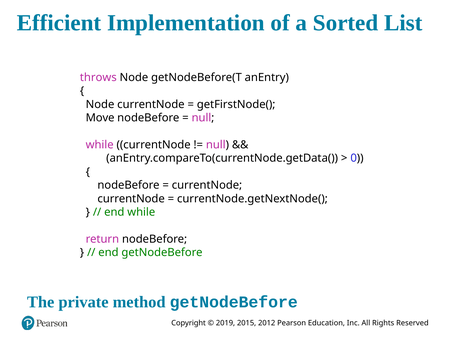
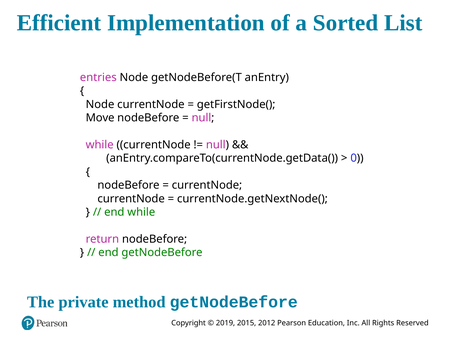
throws: throws -> entries
